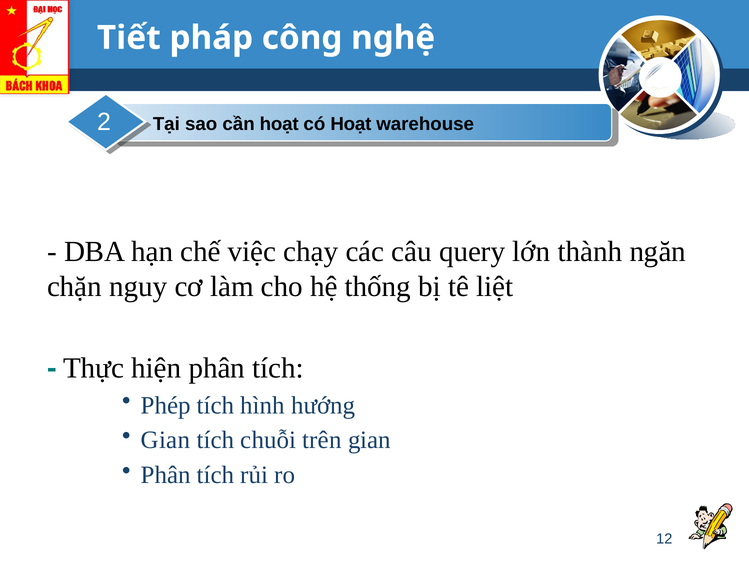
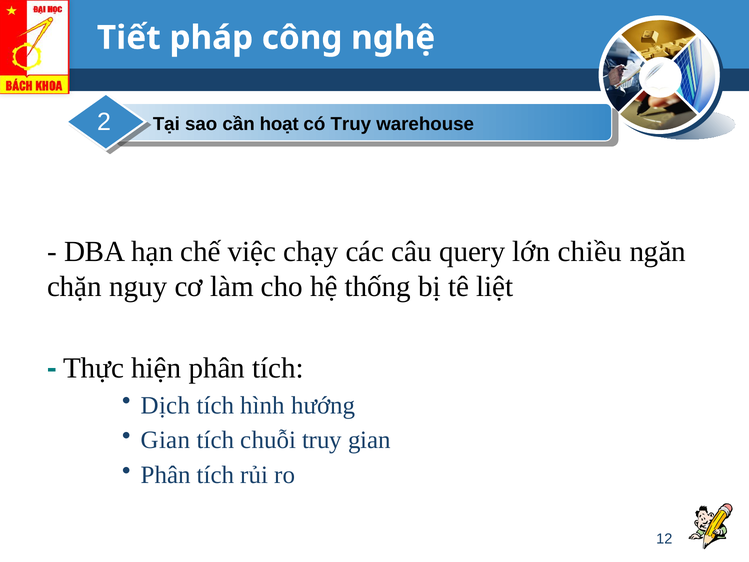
có Hoạt: Hoạt -> Truy
thành: thành -> chiều
Phép: Phép -> Dịch
chuỗi trên: trên -> truy
